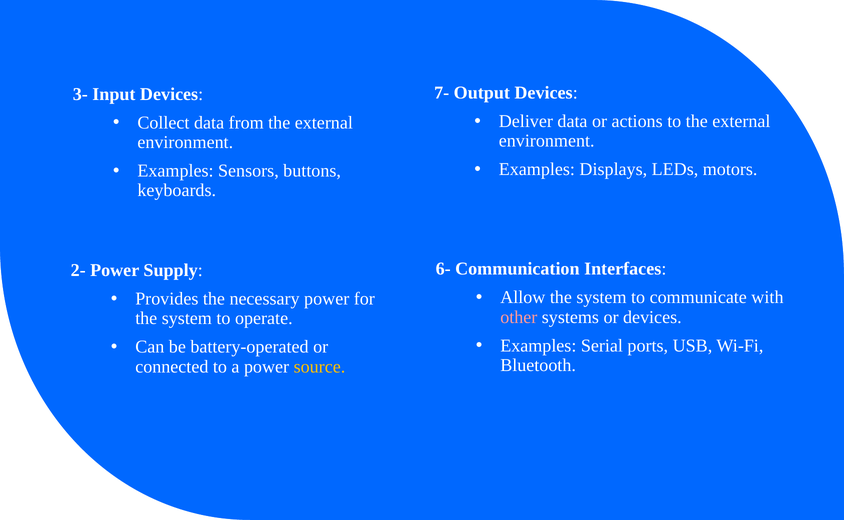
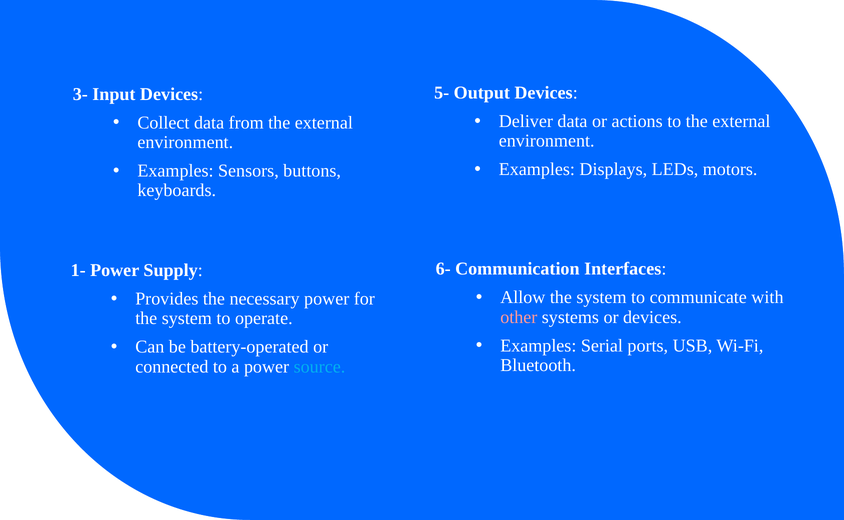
7-: 7- -> 5-
2-: 2- -> 1-
source colour: yellow -> light blue
